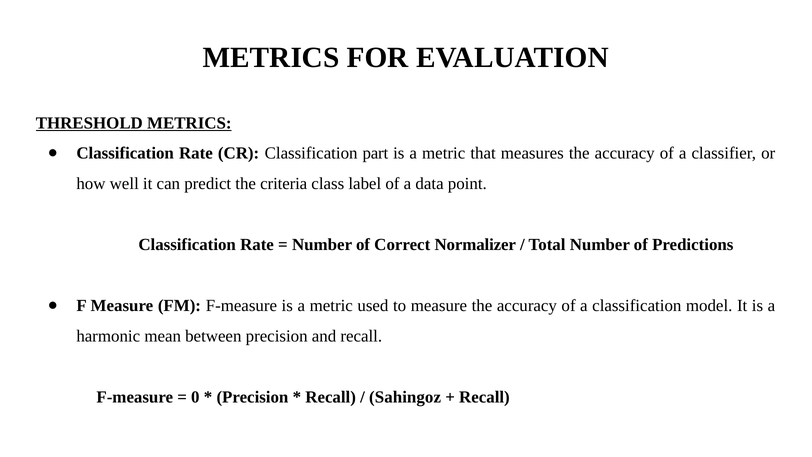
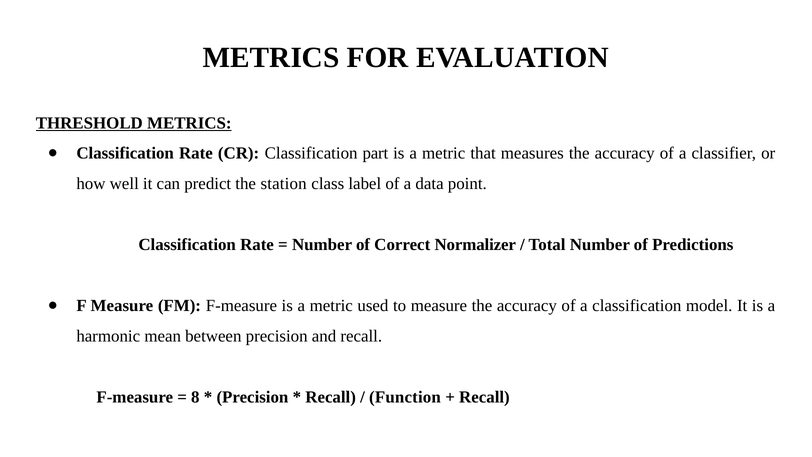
criteria: criteria -> station
0: 0 -> 8
Sahingoz: Sahingoz -> Function
